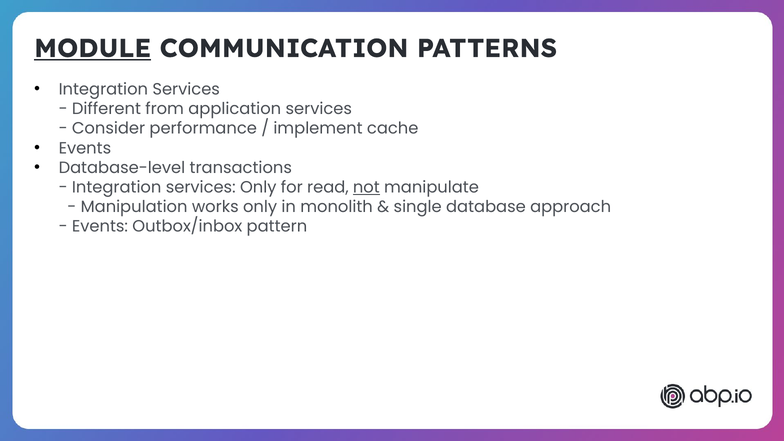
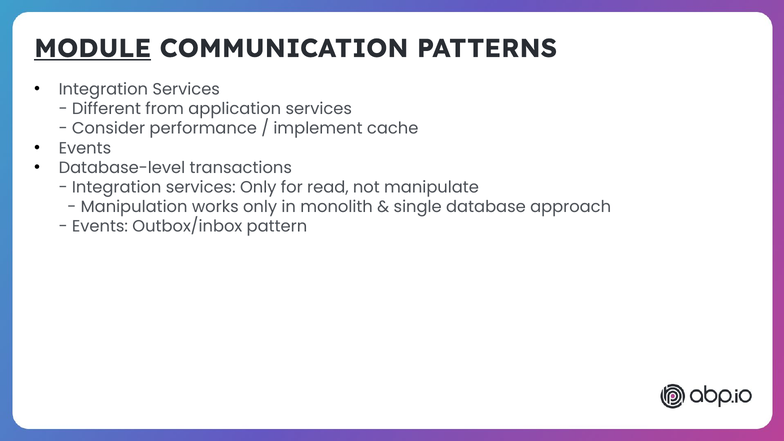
not underline: present -> none
